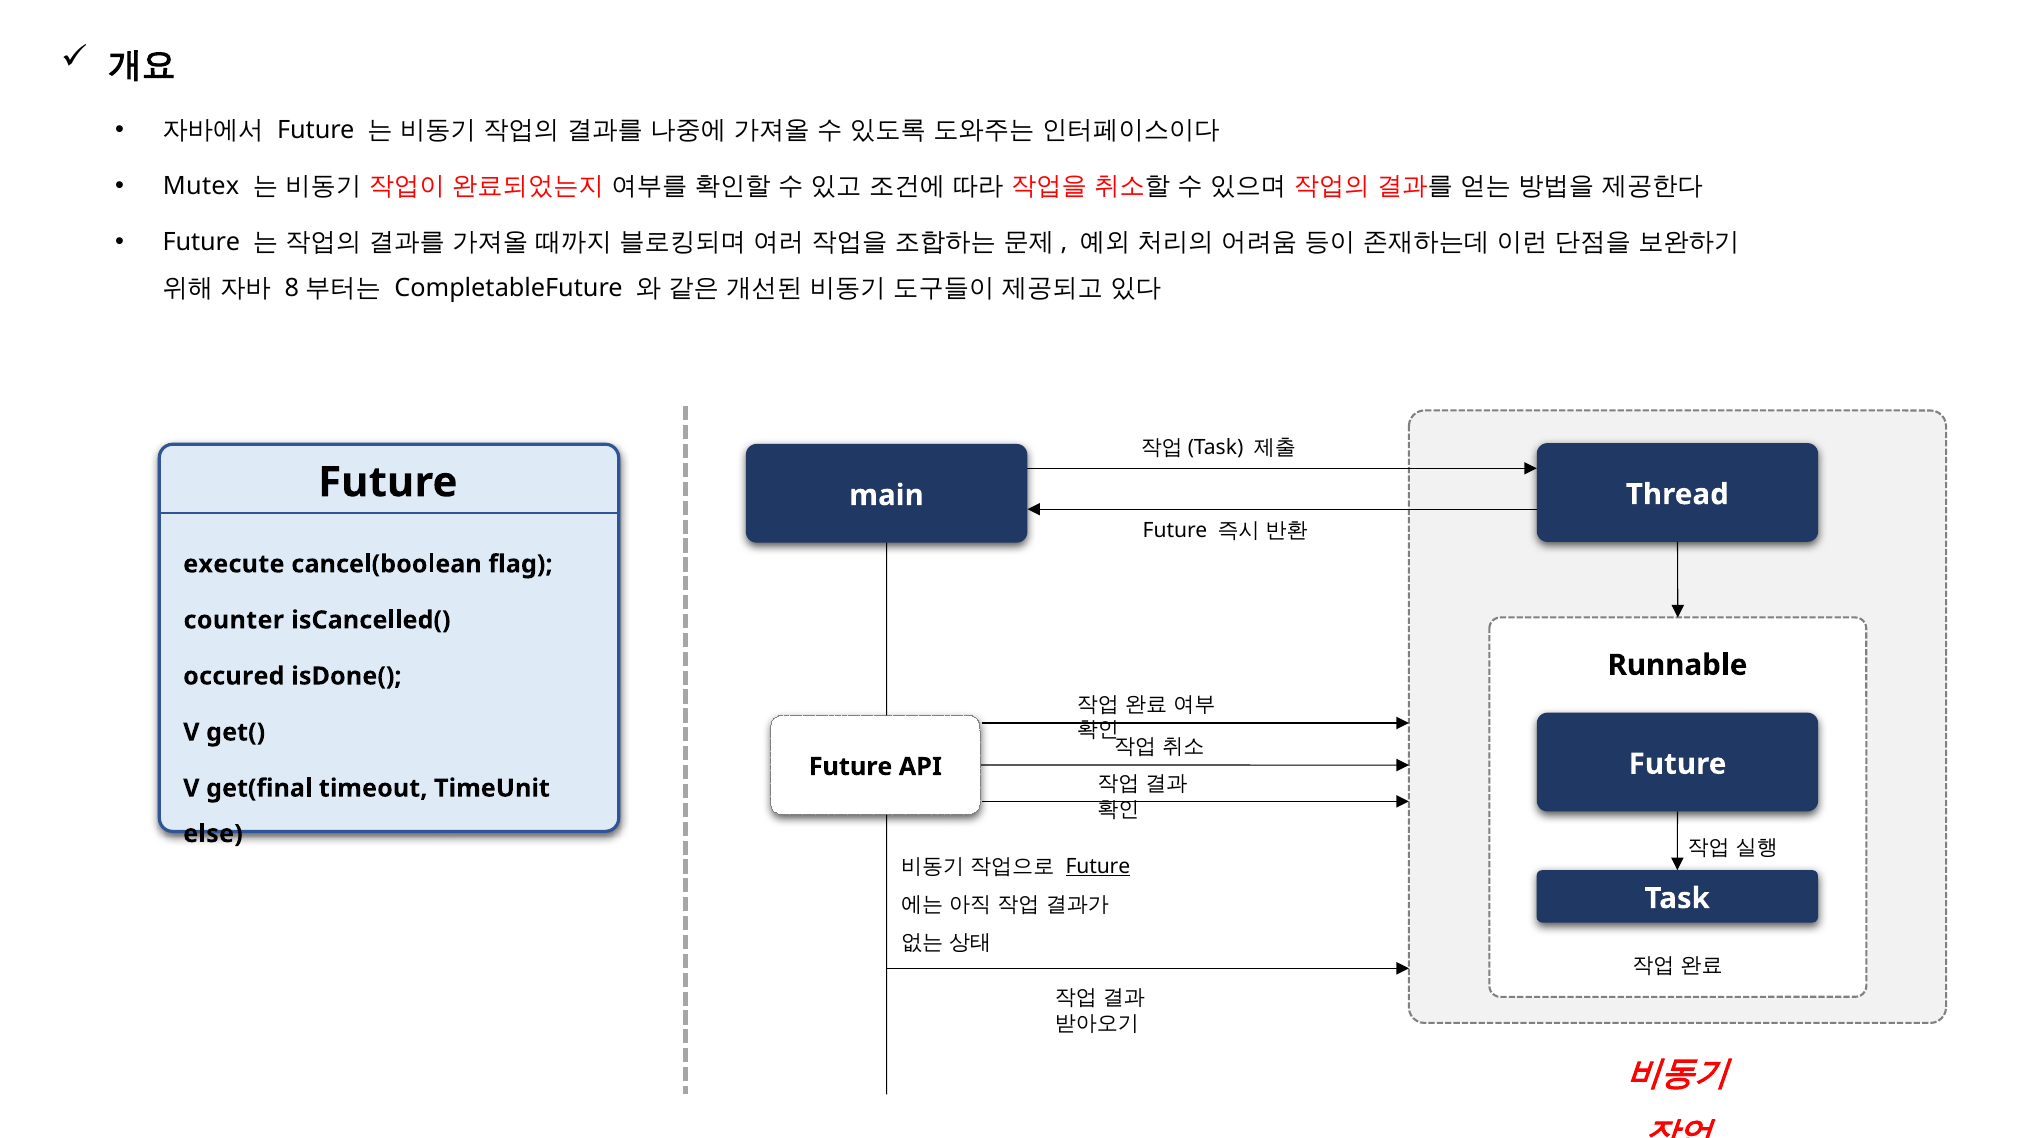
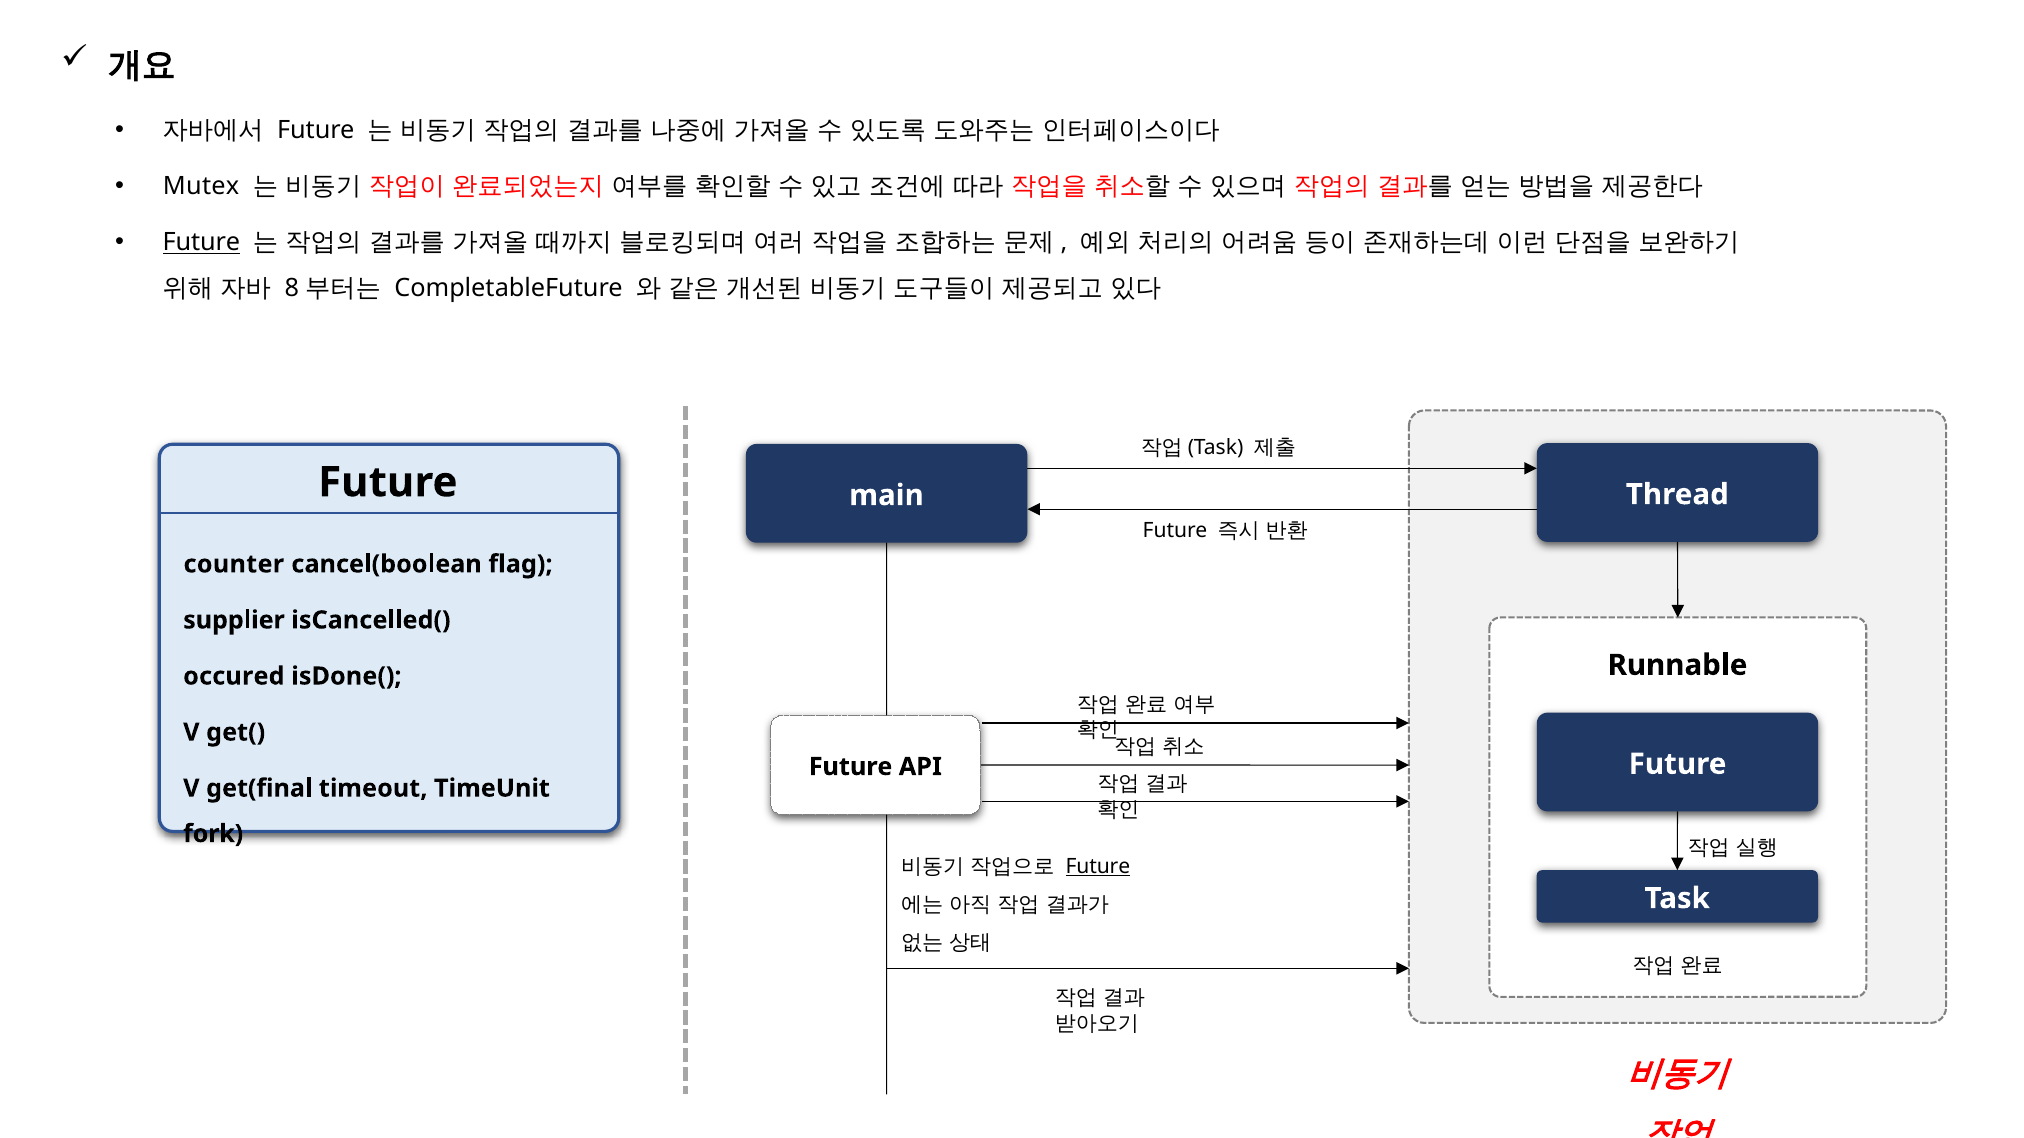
Future at (201, 243) underline: none -> present
execute: execute -> counter
counter: counter -> supplier
else: else -> fork
